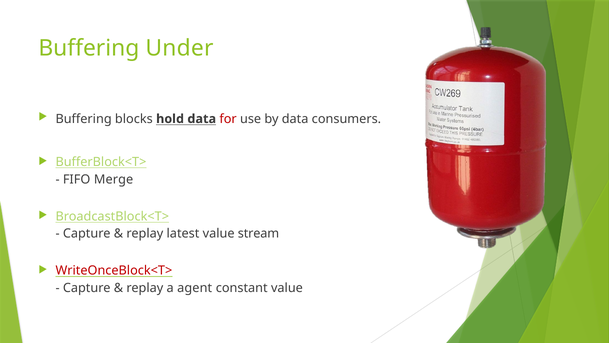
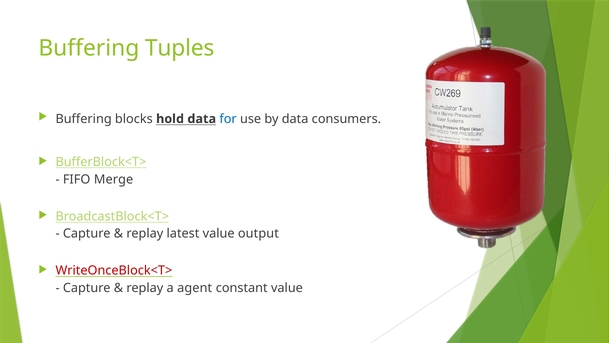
Under: Under -> Tuples
for colour: red -> blue
stream: stream -> output
